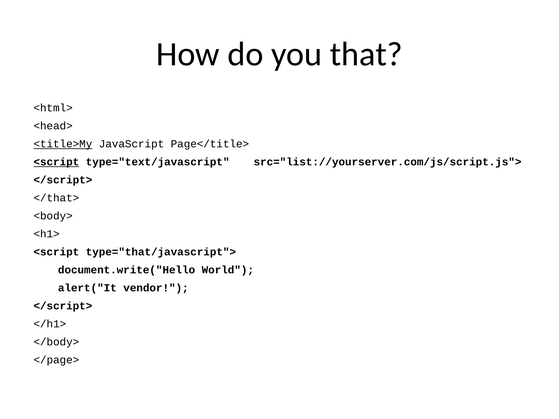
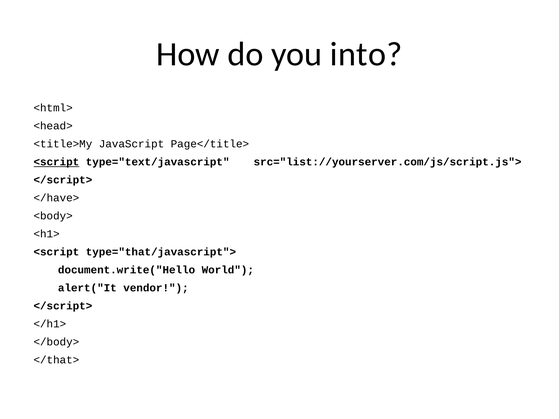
that: that -> into
<title>My underline: present -> none
</that>: </that> -> </have>
</page>: </page> -> </that>
